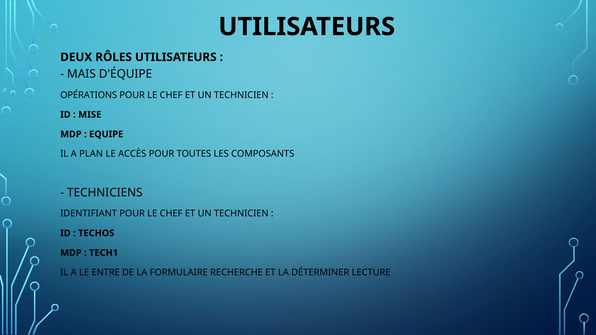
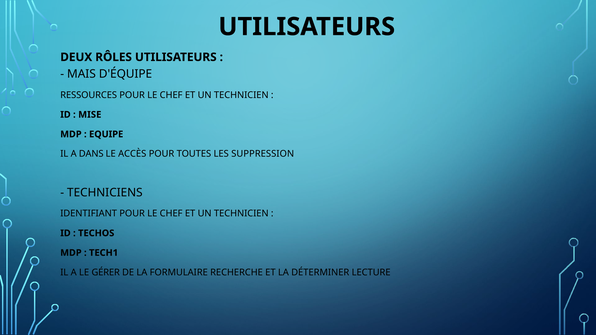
OPÉRATIONS: OPÉRATIONS -> RESSOURCES
PLAN: PLAN -> DANS
COMPOSANTS: COMPOSANTS -> SUPPRESSION
ENTRE: ENTRE -> GÉRER
